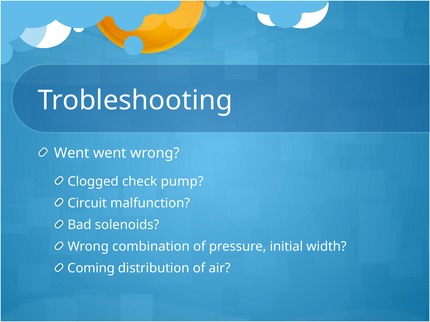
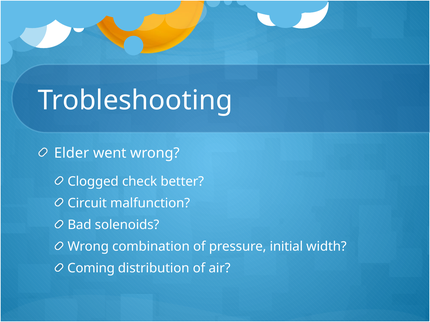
Went at (72, 153): Went -> Elder
pump: pump -> better
